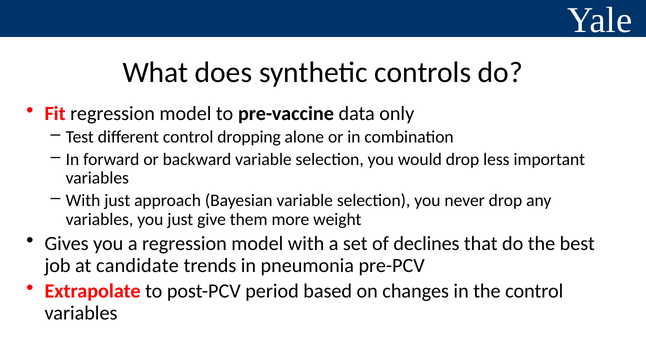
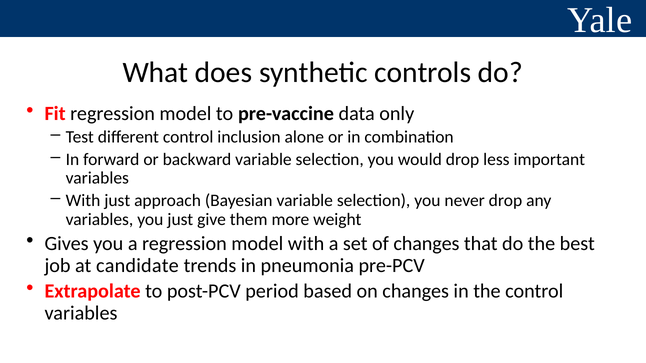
dropping: dropping -> inclusion
of declines: declines -> changes
